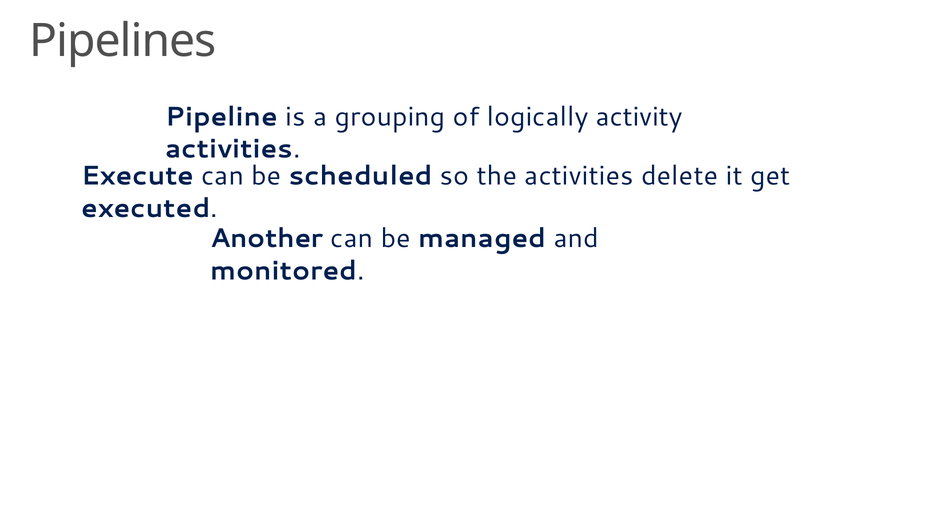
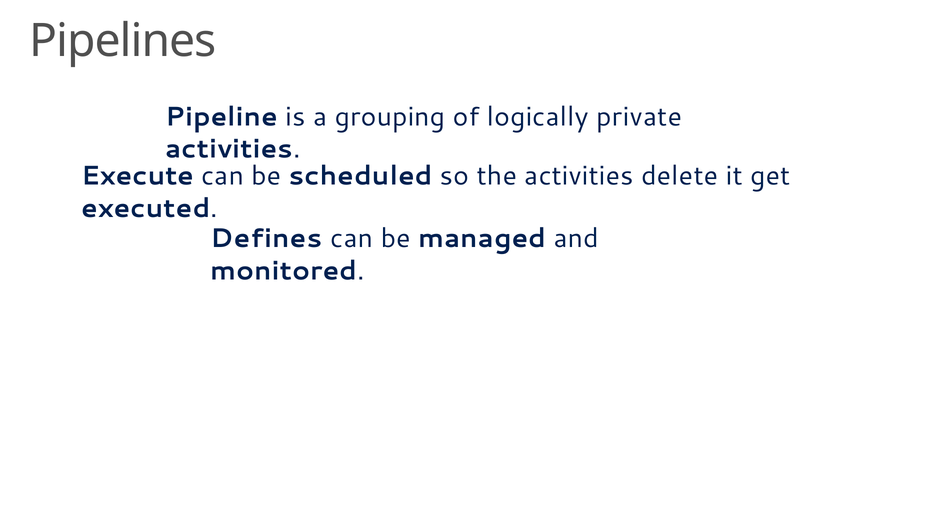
activity: activity -> private
Another: Another -> Defines
